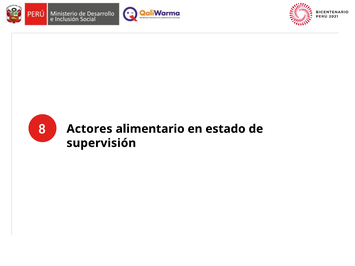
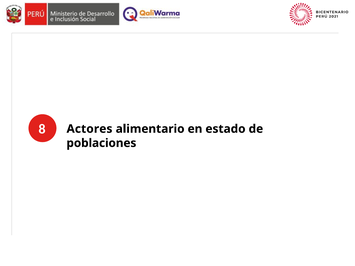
supervisión: supervisión -> poblaciones
